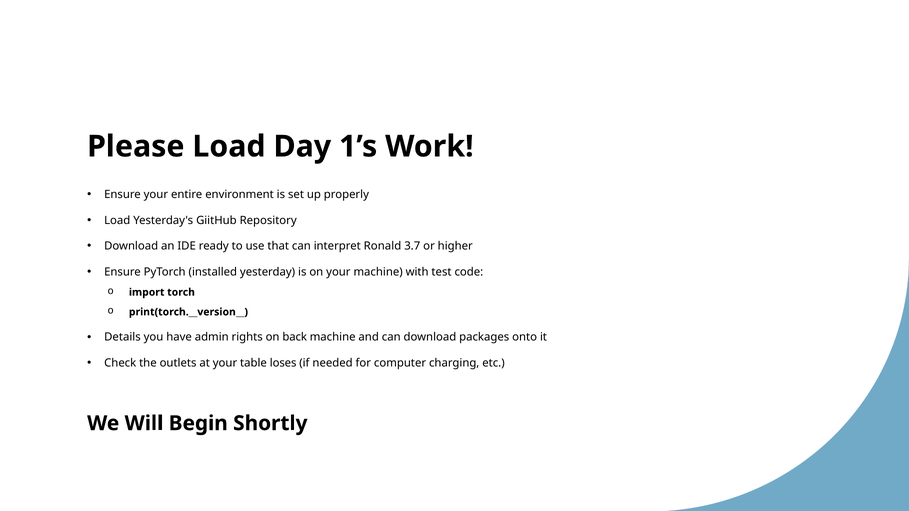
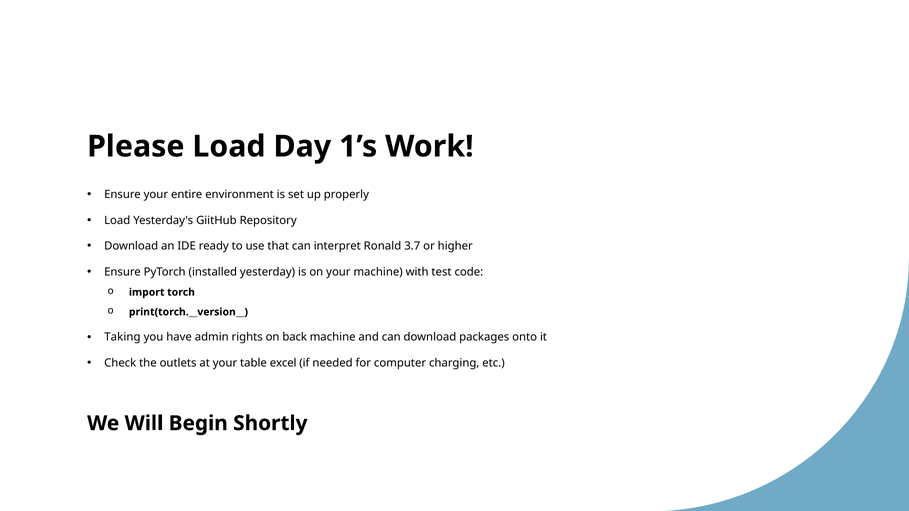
Details: Details -> Taking
loses: loses -> excel
